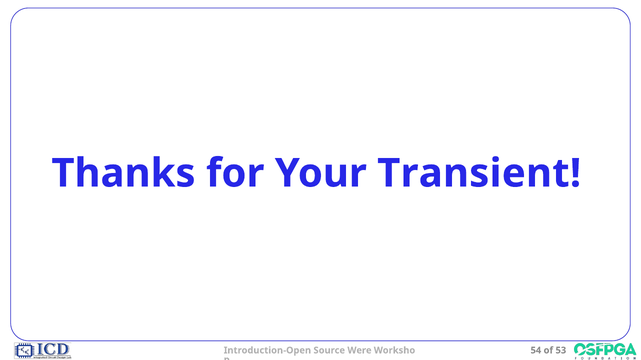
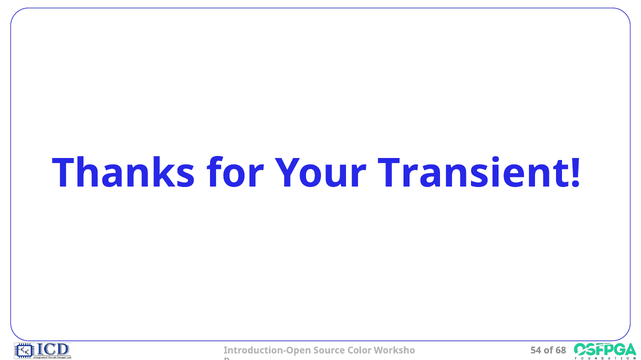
Were: Were -> Color
53: 53 -> 68
